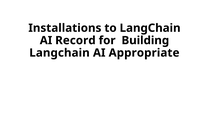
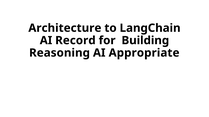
Installations: Installations -> Architecture
Langchain at (60, 53): Langchain -> Reasoning
